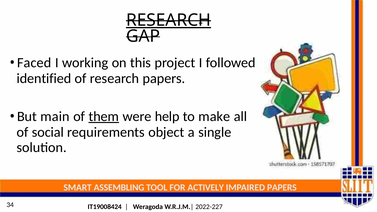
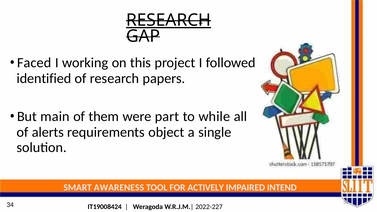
them underline: present -> none
help: help -> part
make: make -> while
social: social -> alerts
ASSEMBLING: ASSEMBLING -> AWARENESS
IMPAIRED PAPERS: PAPERS -> INTEND
